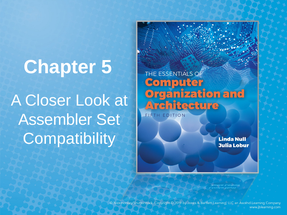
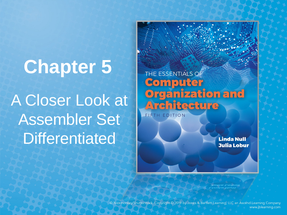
Compatibility: Compatibility -> Differentiated
